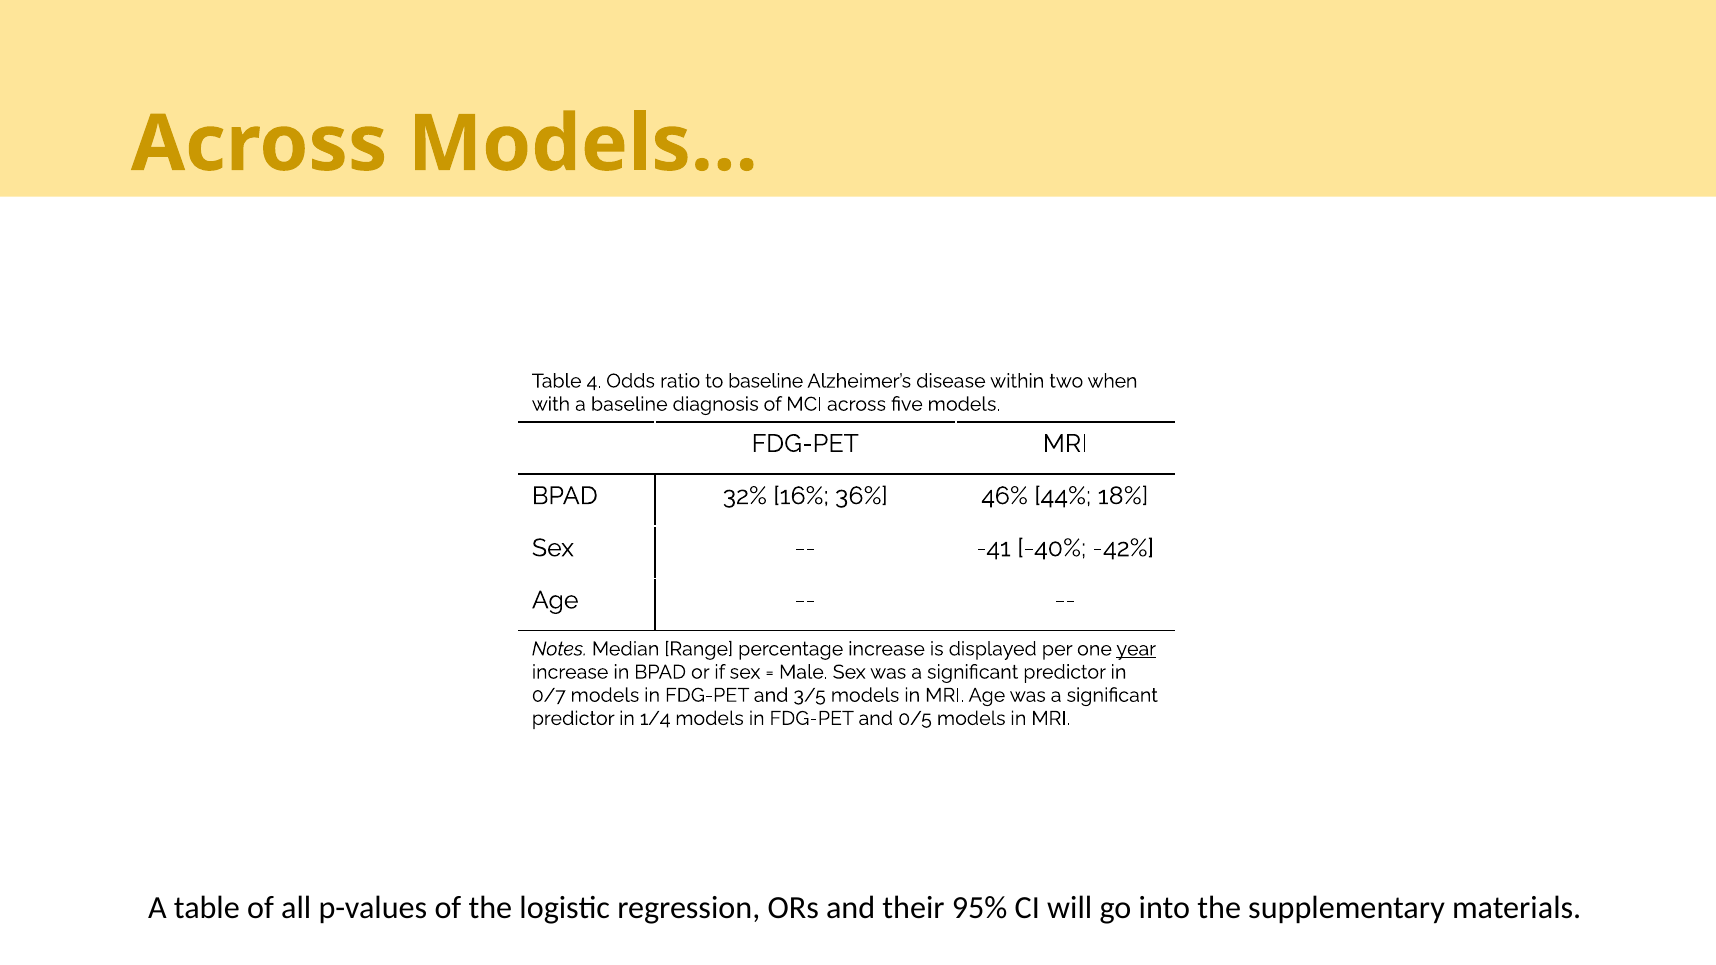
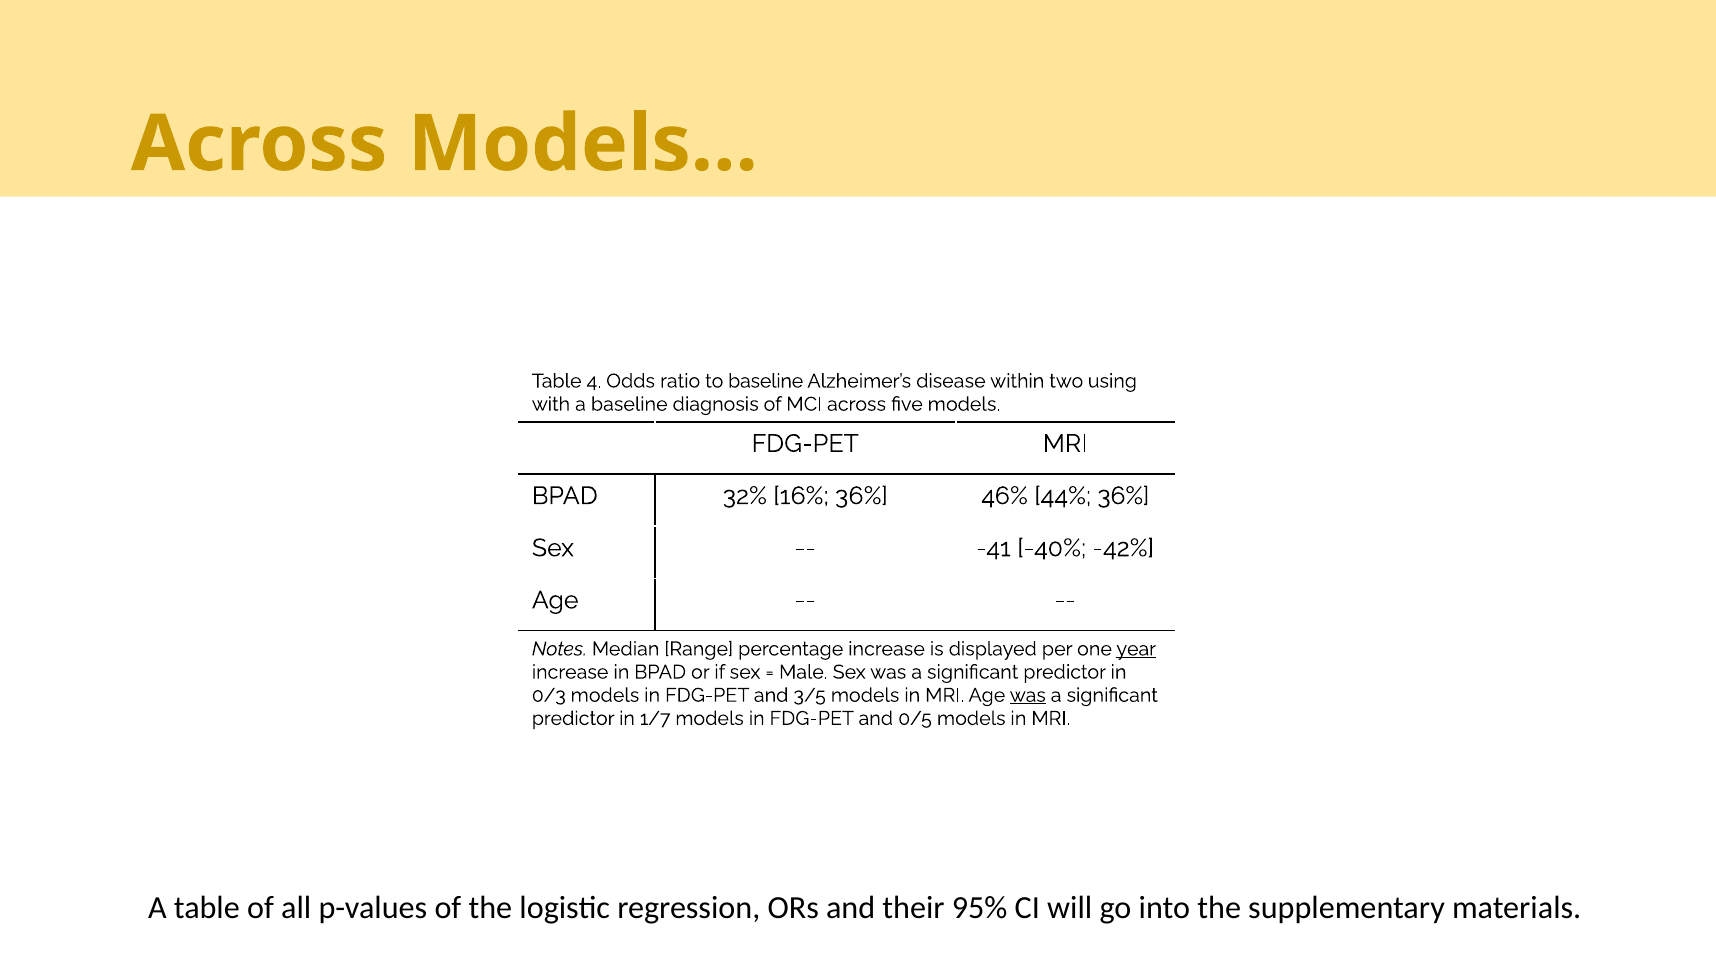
when: when -> using
44% 18%: 18% -> 36%
0/7: 0/7 -> 0/3
was at (1028, 695) underline: none -> present
1/4: 1/4 -> 1/7
